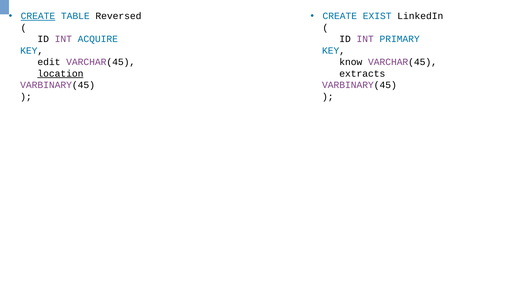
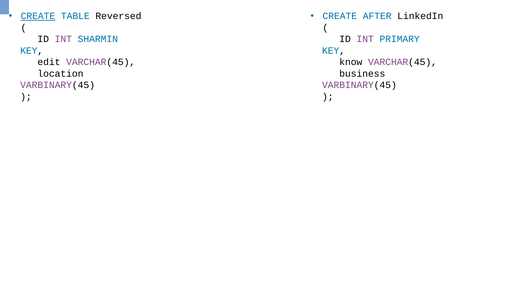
EXIST: EXIST -> AFTER
ACQUIRE: ACQUIRE -> SHARMIN
location underline: present -> none
extracts: extracts -> business
